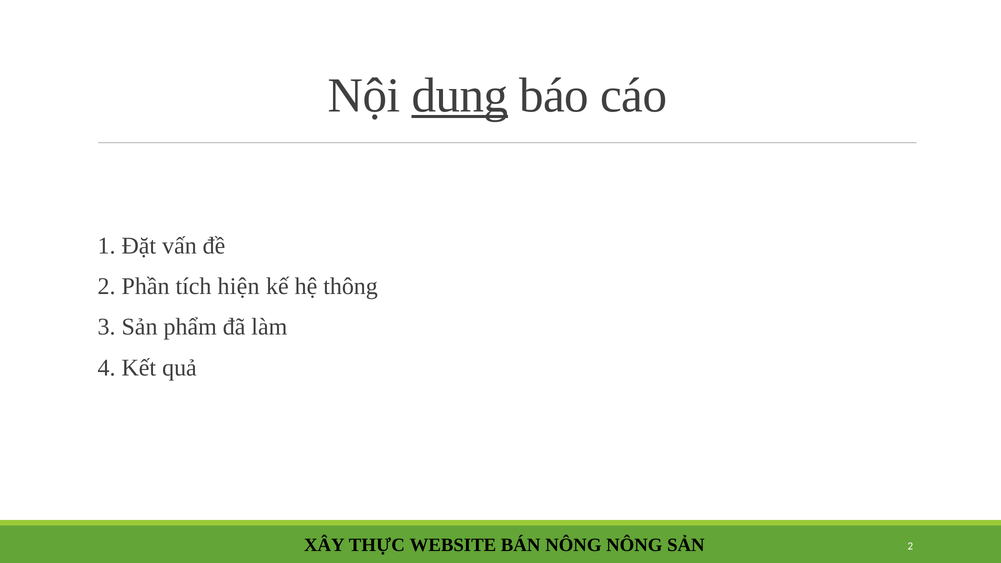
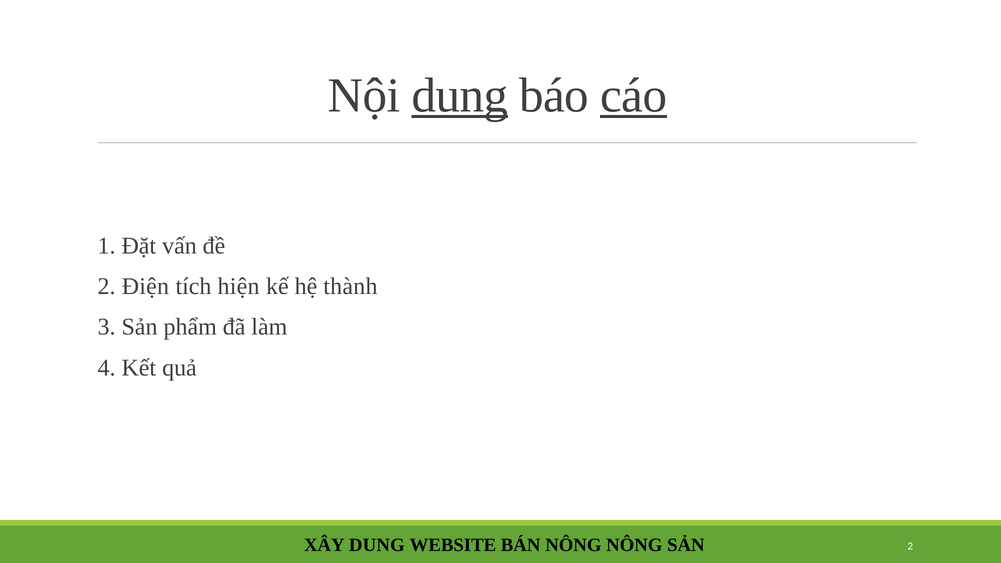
cáo underline: none -> present
Phần: Phần -> Điện
thông: thông -> thành
XÂY THỰC: THỰC -> DUNG
